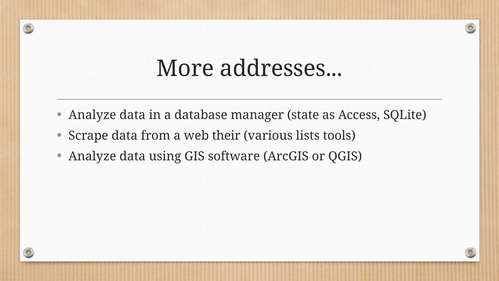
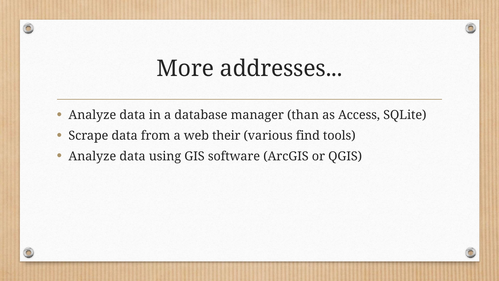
state: state -> than
lists: lists -> find
